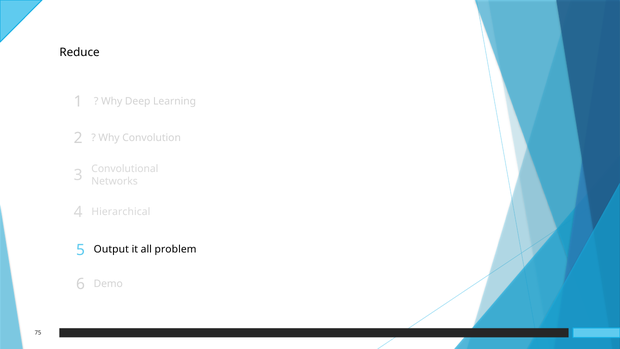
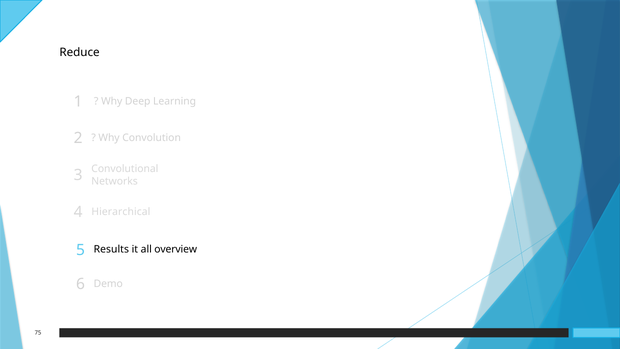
Output: Output -> Results
problem: problem -> overview
